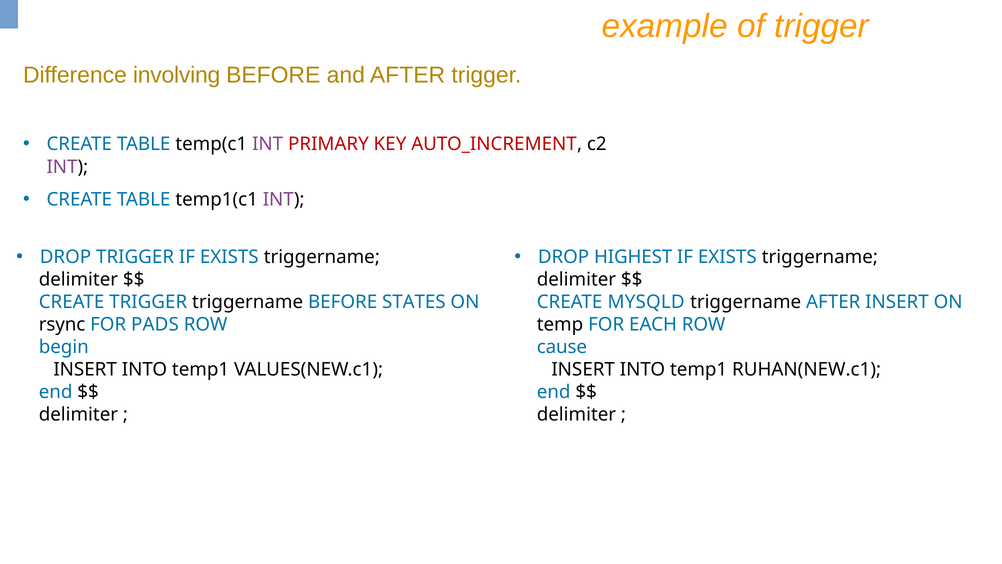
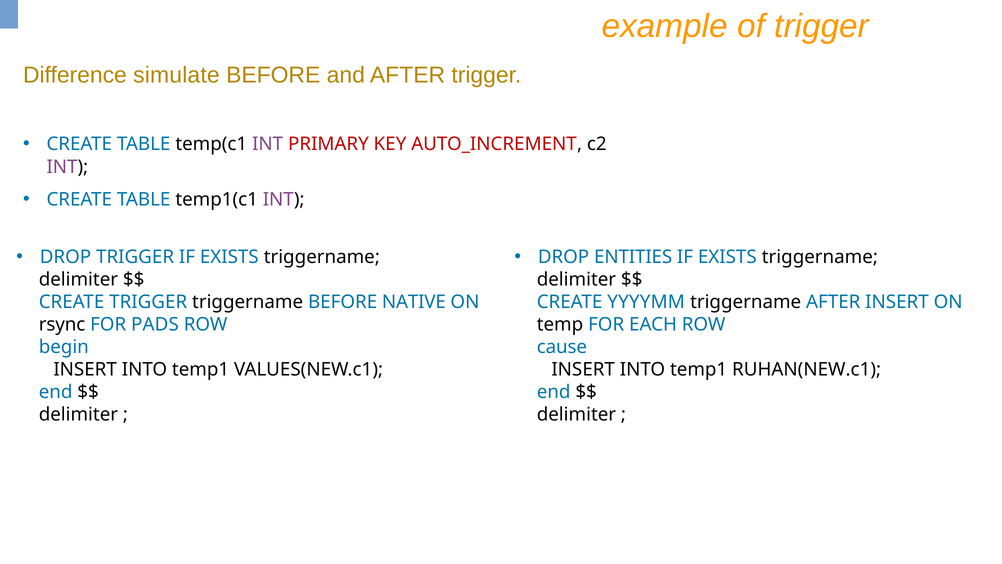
involving: involving -> simulate
HIGHEST: HIGHEST -> ENTITIES
STATES: STATES -> NATIVE
MYSQLD: MYSQLD -> YYYYMM
